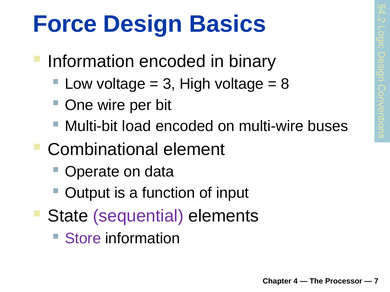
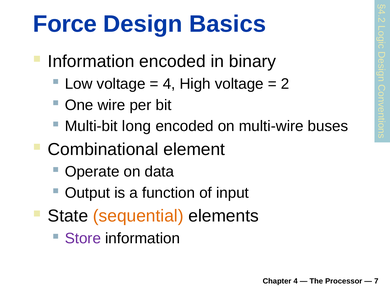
3 at (169, 84): 3 -> 4
8 at (285, 84): 8 -> 2
load: load -> long
sequential colour: purple -> orange
